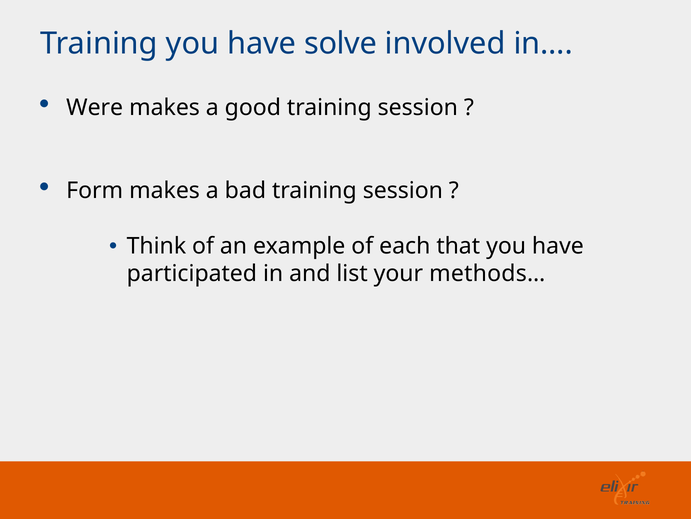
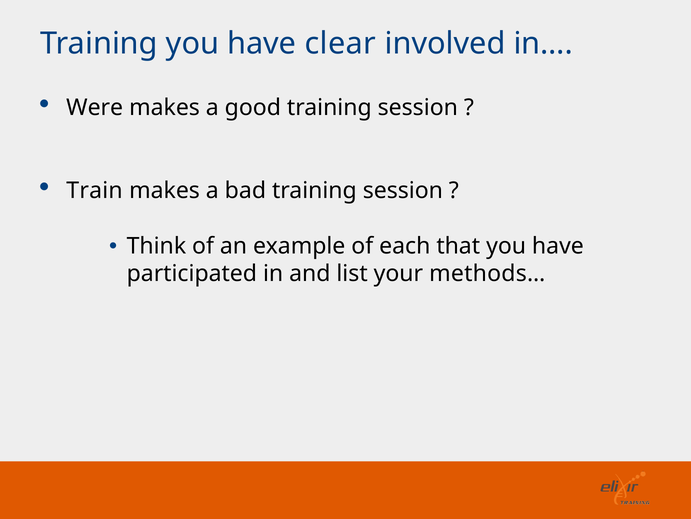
solve: solve -> clear
Form: Form -> Train
